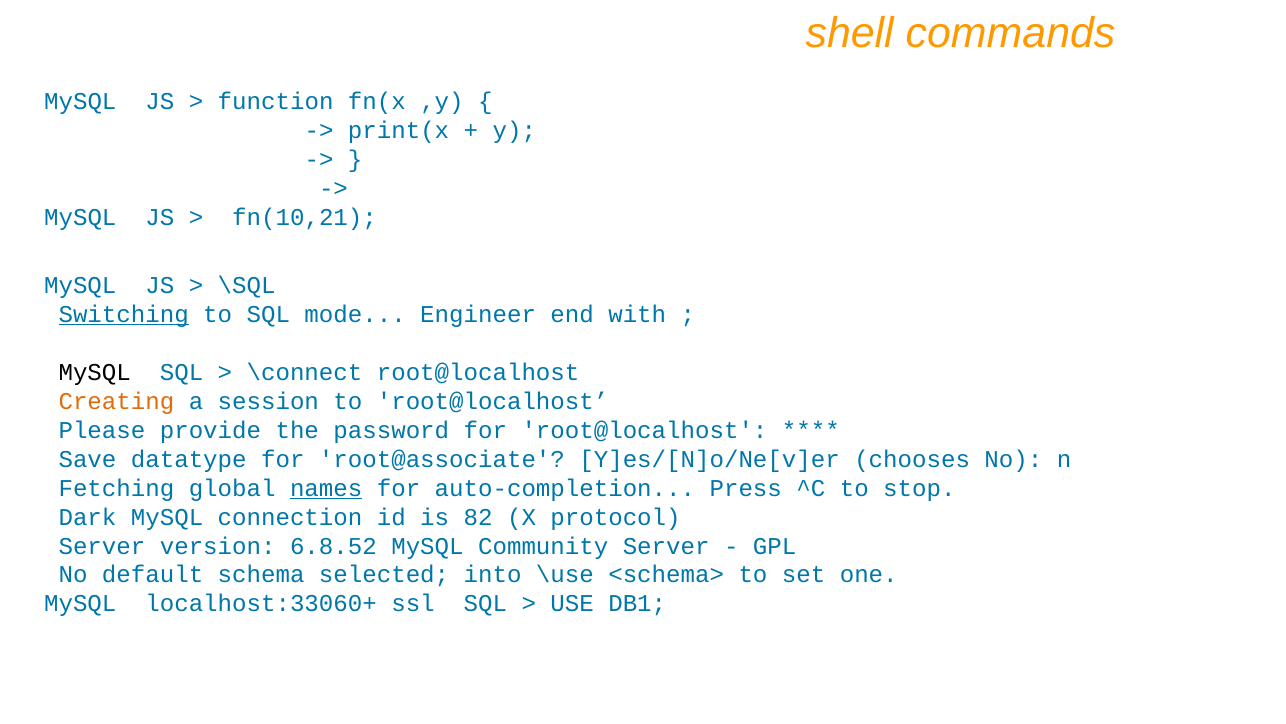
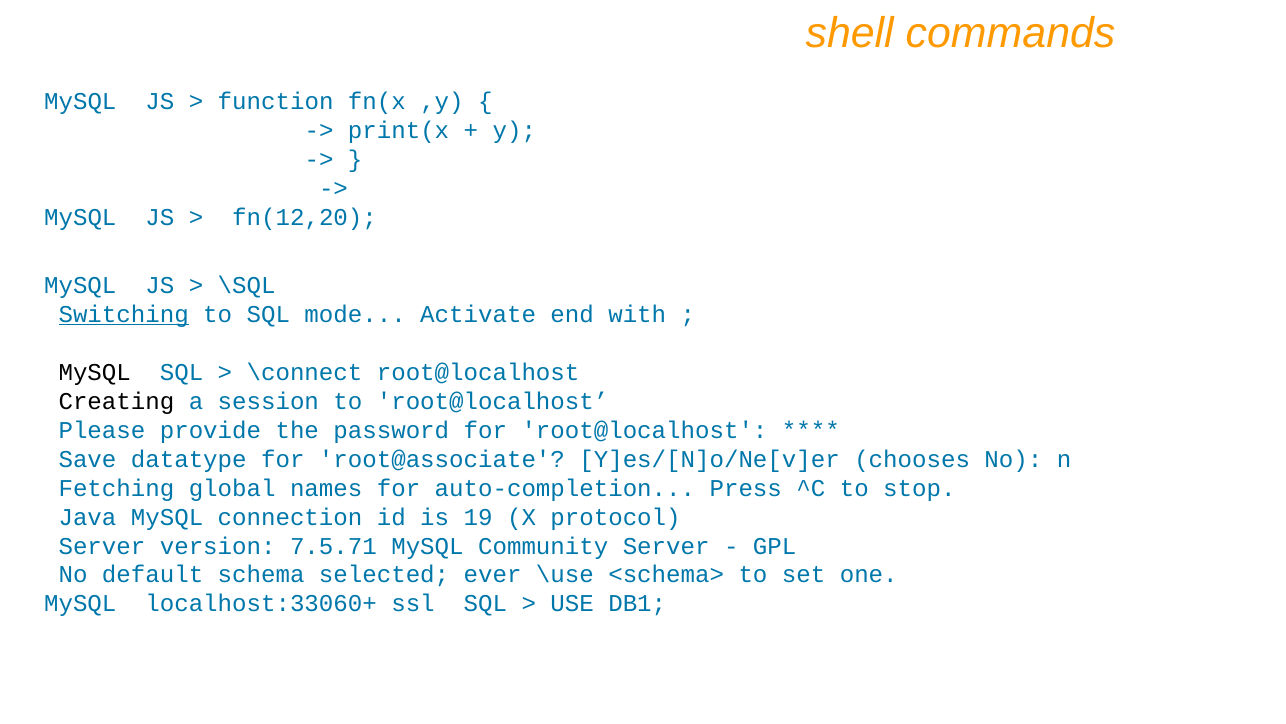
fn(10,21: fn(10,21 -> fn(12,20
Engineer: Engineer -> Activate
Creating colour: orange -> black
names underline: present -> none
Dark: Dark -> Java
82: 82 -> 19
6.8.52: 6.8.52 -> 7.5.71
into: into -> ever
